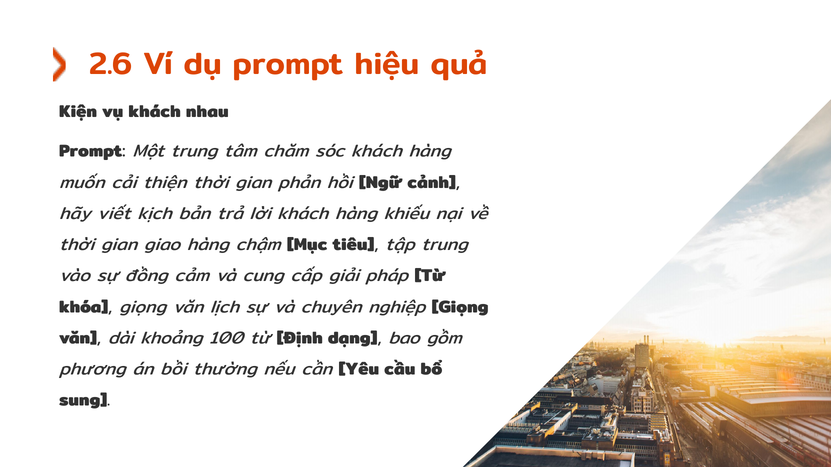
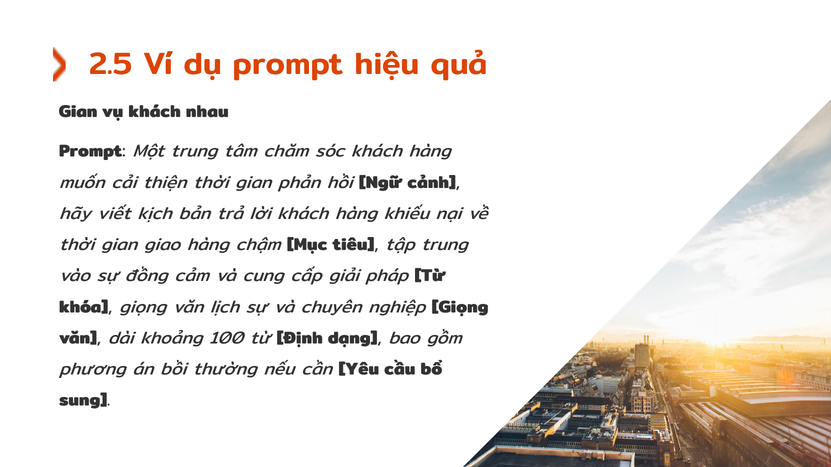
2.6: 2.6 -> 2.5
Kiện at (78, 112): Kiện -> Gian
